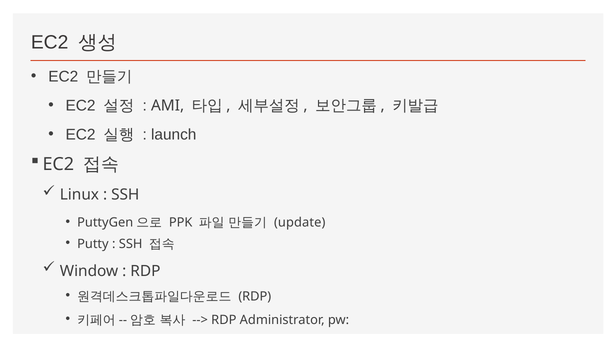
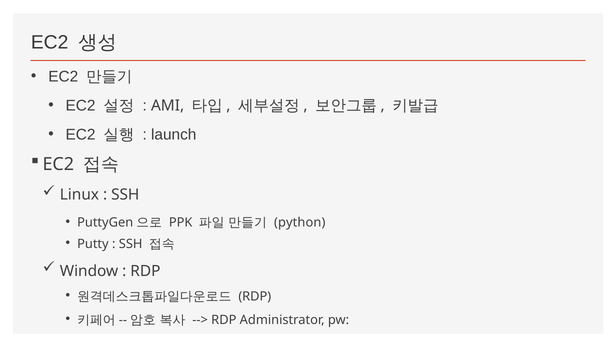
update: update -> python
